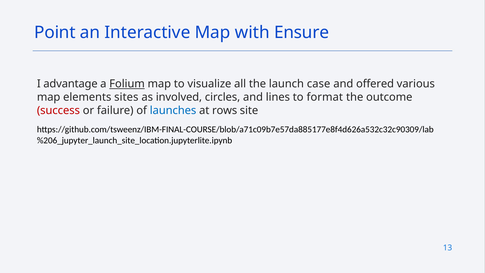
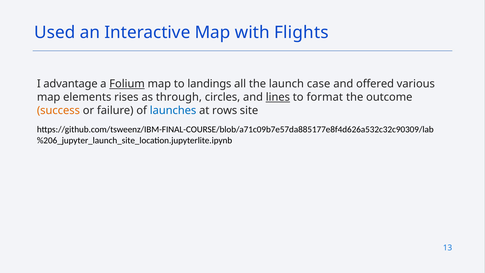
Point: Point -> Used
Ensure: Ensure -> Flights
visualize: visualize -> landings
sites: sites -> rises
involved: involved -> through
lines underline: none -> present
success colour: red -> orange
